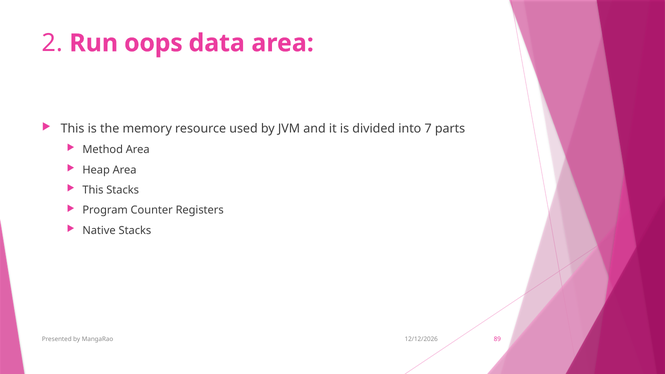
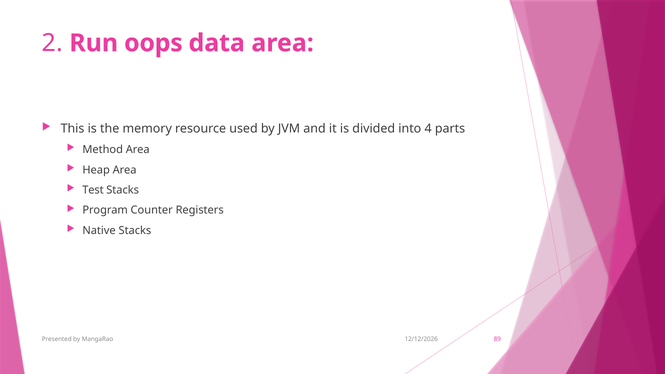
7: 7 -> 4
This at (93, 190): This -> Test
